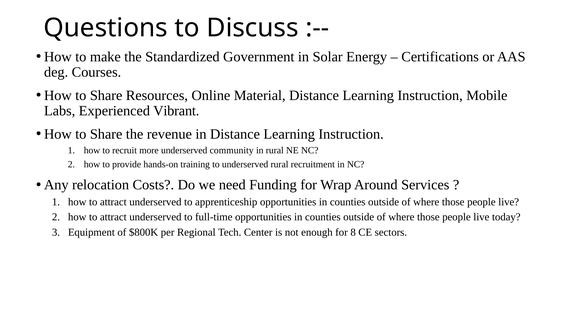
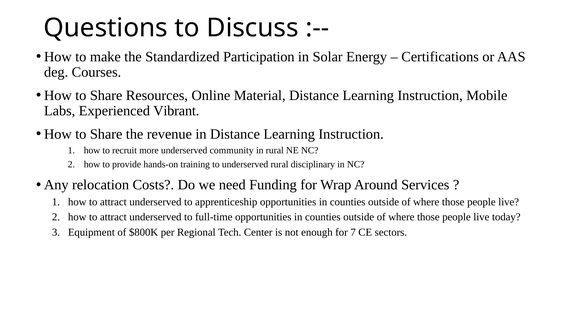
Government: Government -> Participation
recruitment: recruitment -> disciplinary
8: 8 -> 7
